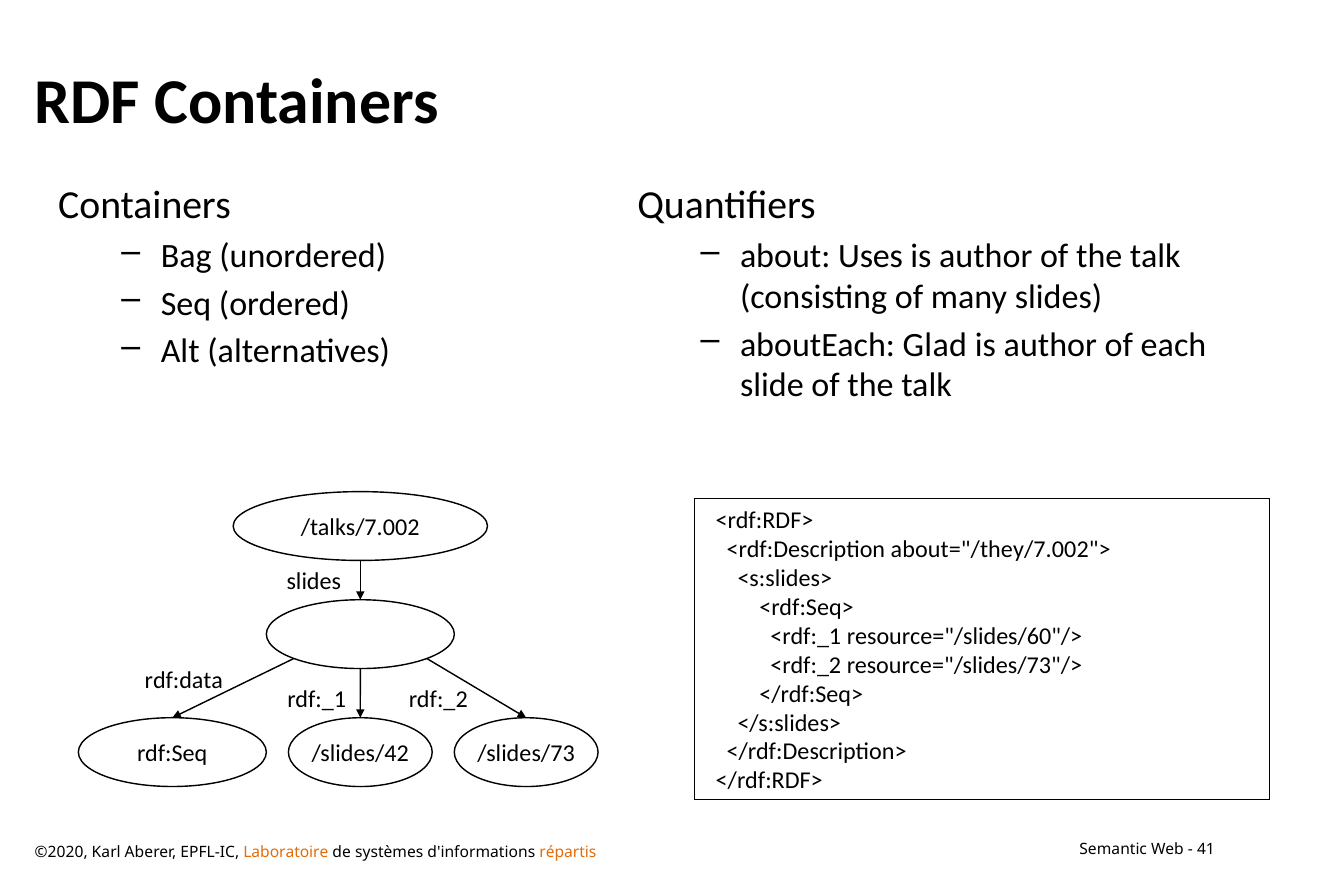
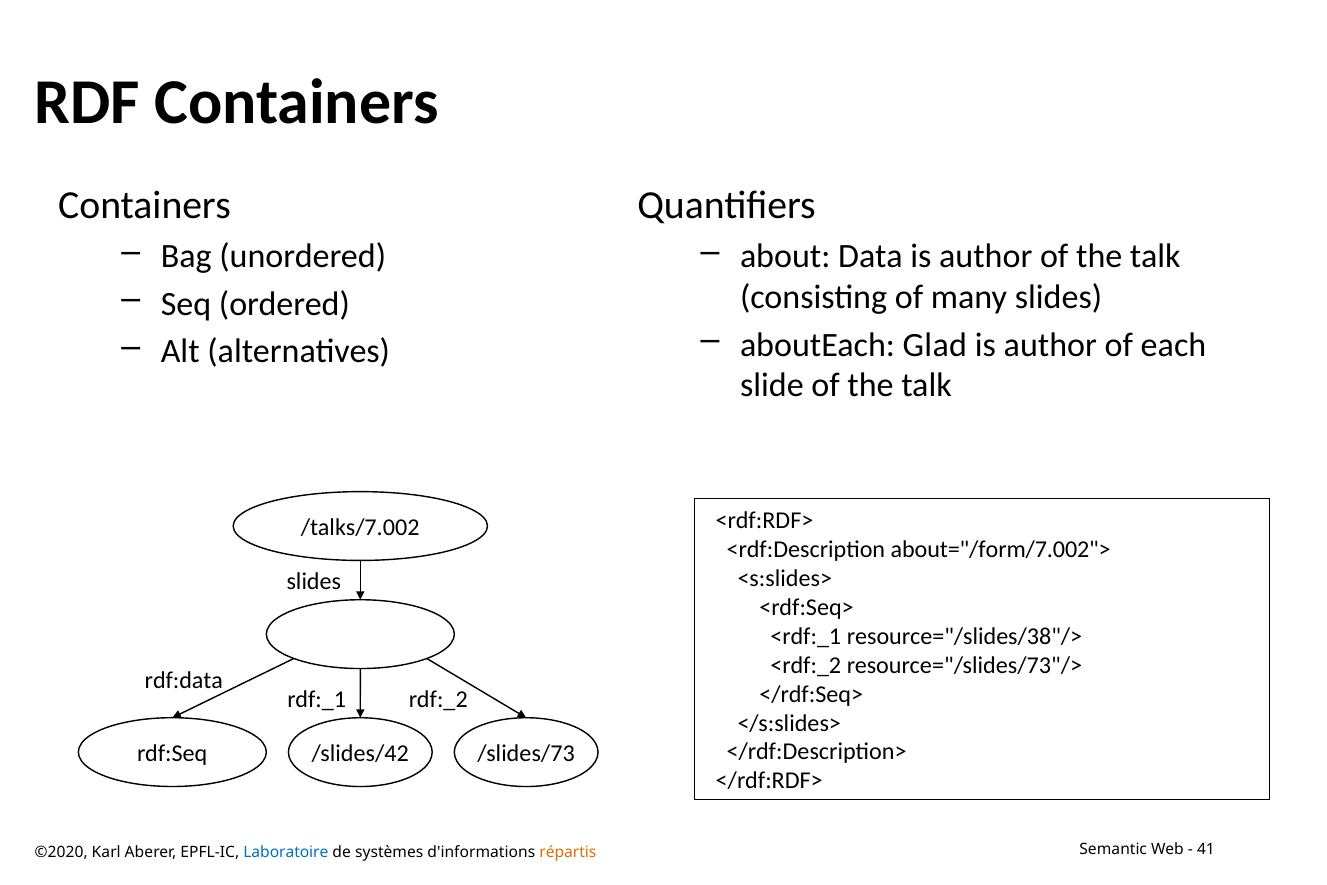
Uses: Uses -> Data
about="/they/7.002">: about="/they/7.002"> -> about="/form/7.002">
resource="/slides/60"/>: resource="/slides/60"/> -> resource="/slides/38"/>
Laboratoire colour: orange -> blue
